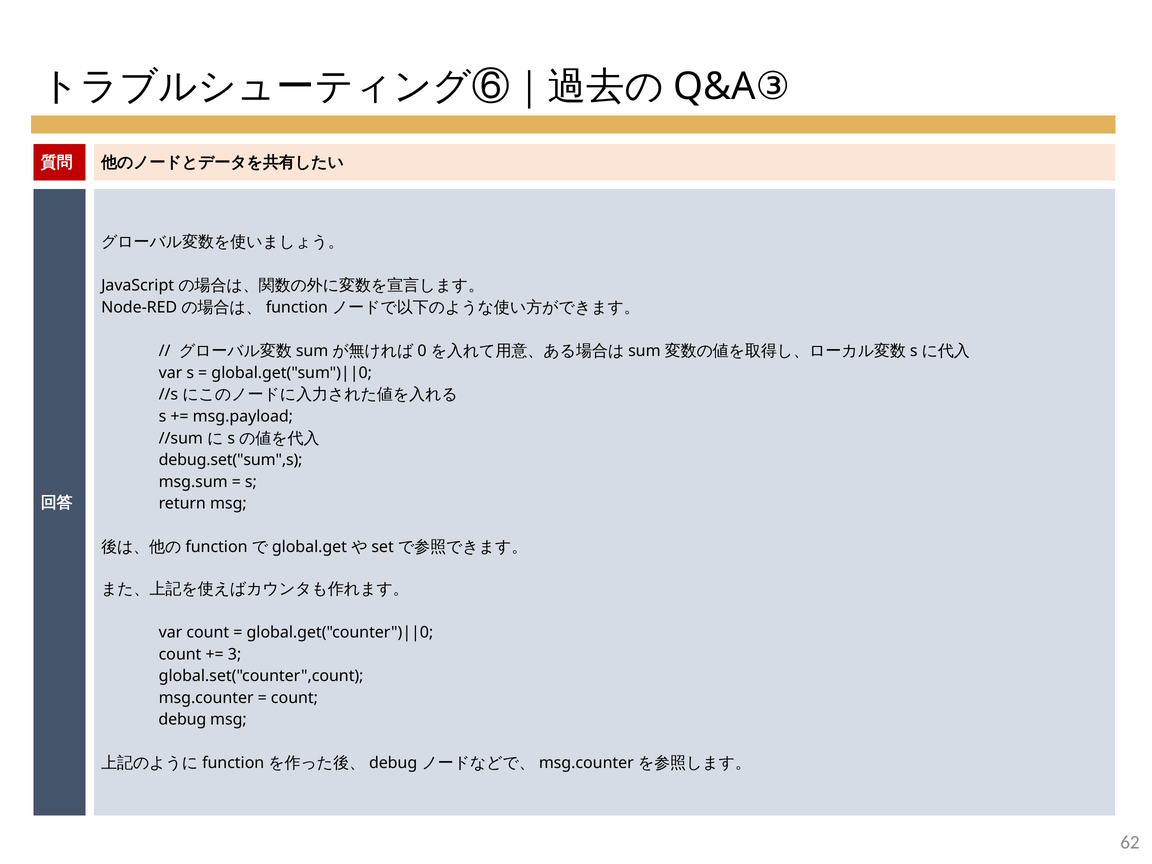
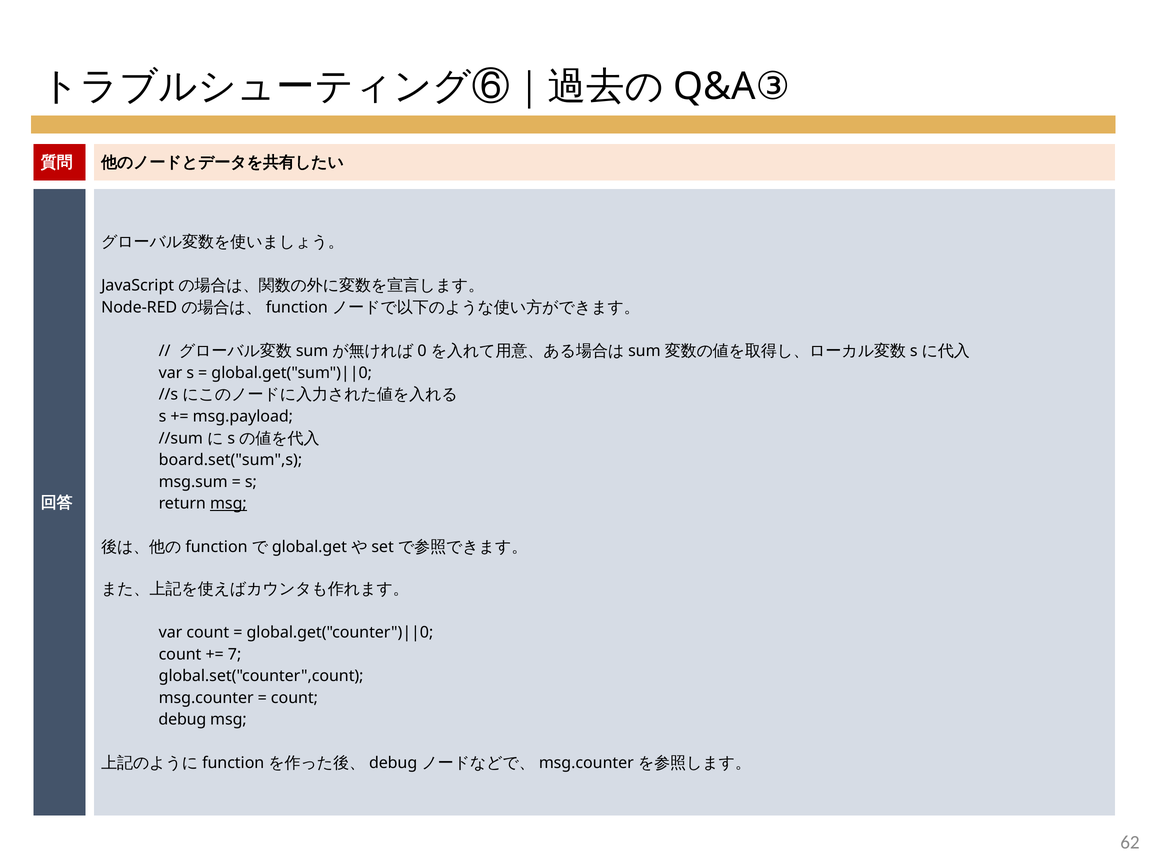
debug.set("sum",s: debug.set("sum",s -> board.set("sum",s
msg at (228, 504) underline: none -> present
3: 3 -> 7
